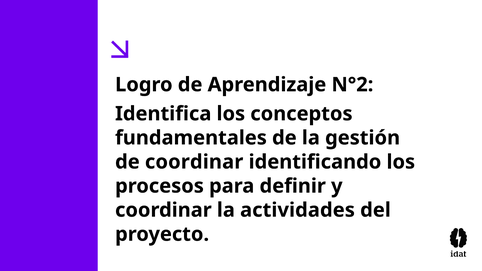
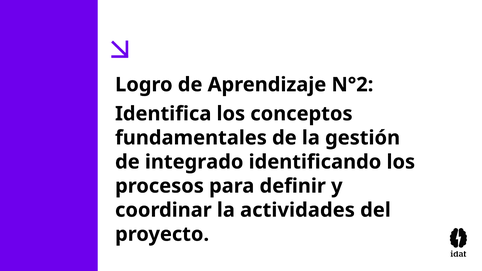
de coordinar: coordinar -> integrado
